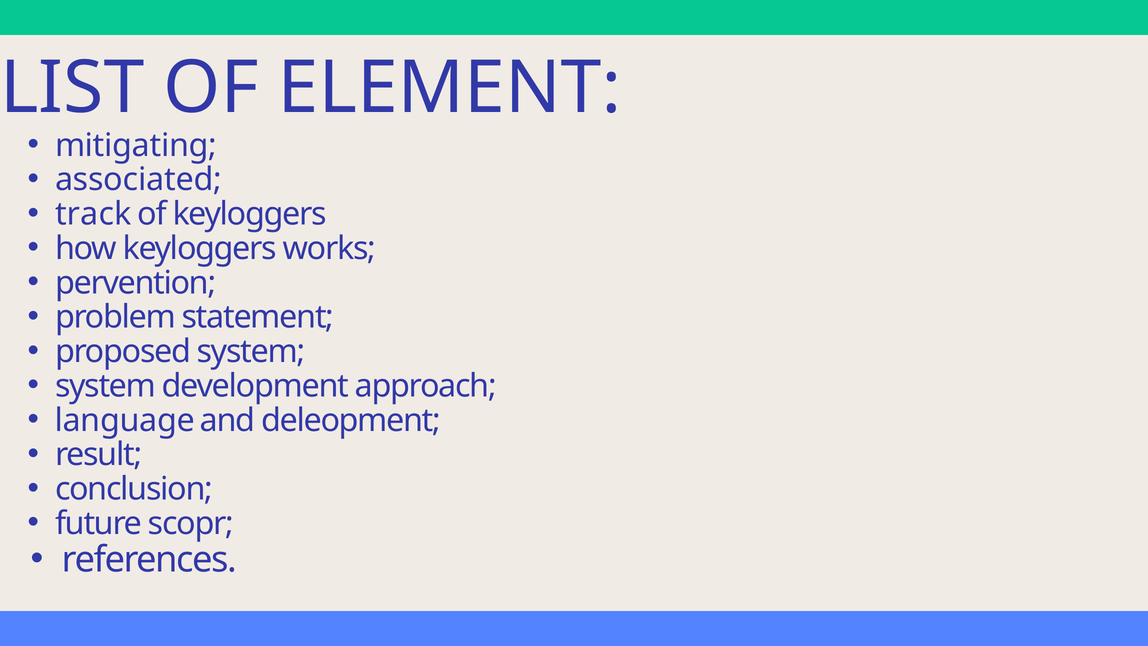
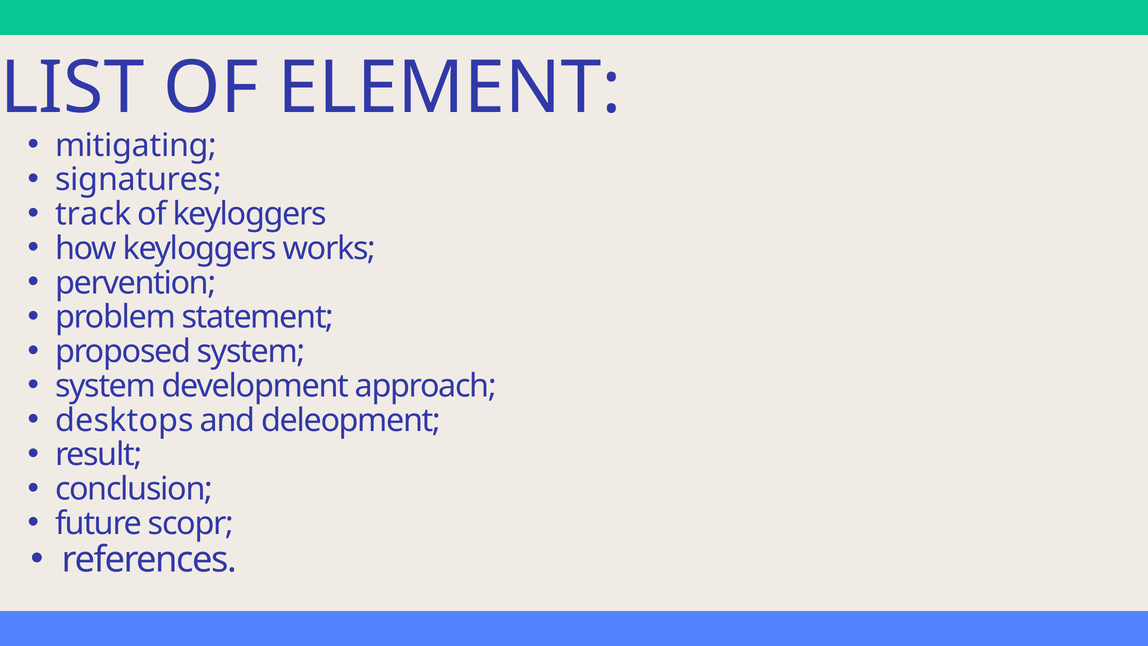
associated: associated -> signatures
language: language -> desktops
